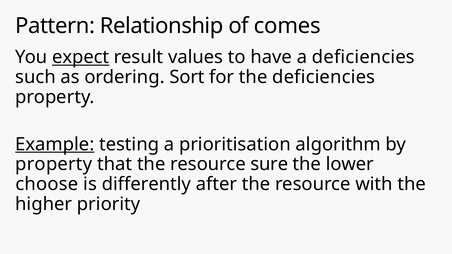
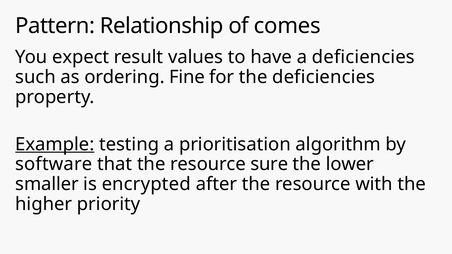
expect underline: present -> none
Sort: Sort -> Fine
property at (54, 164): property -> software
choose: choose -> smaller
differently: differently -> encrypted
